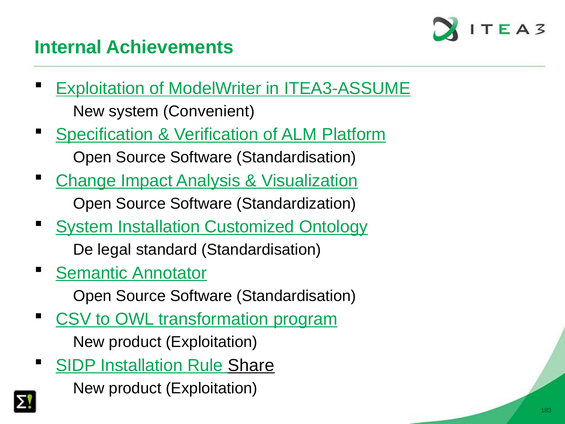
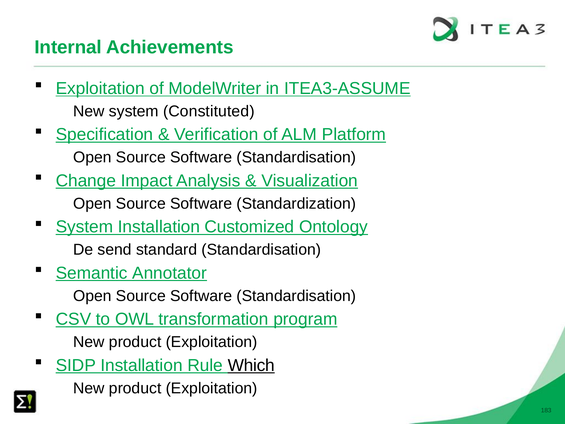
Convenient: Convenient -> Constituted
legal: legal -> send
Share: Share -> Which
